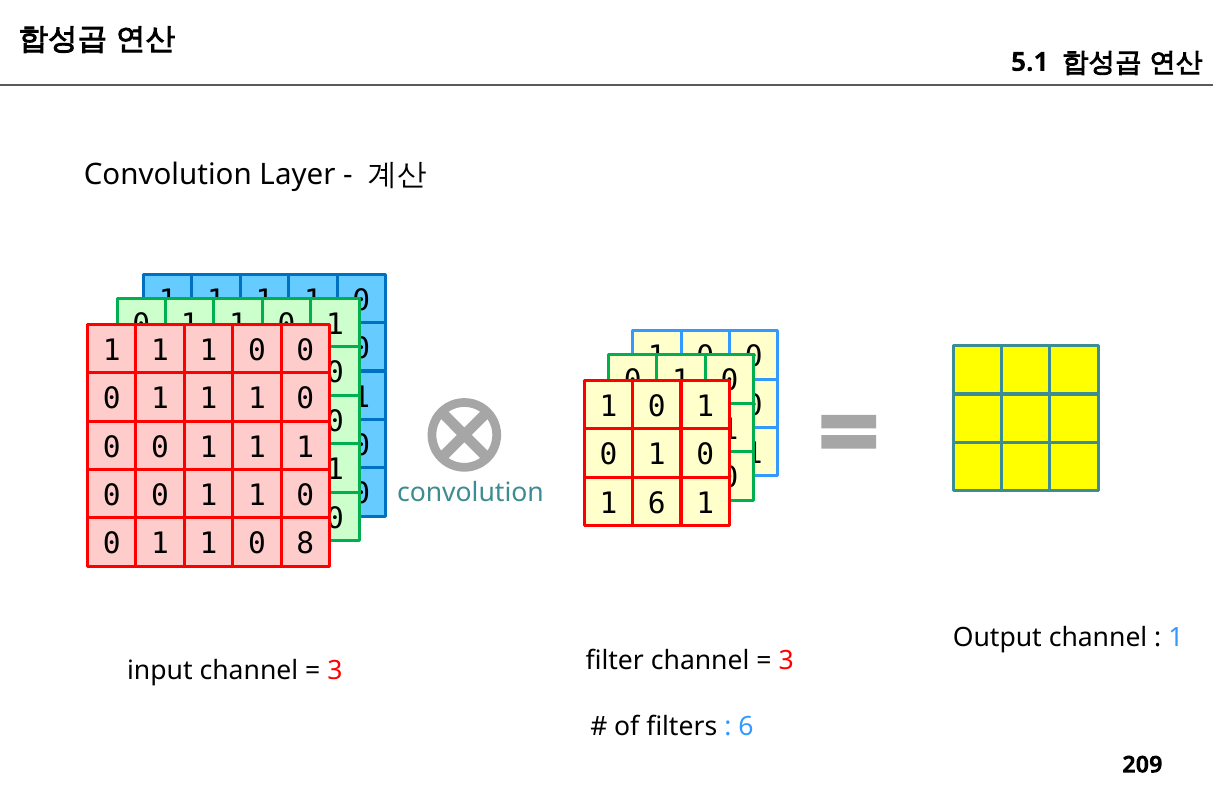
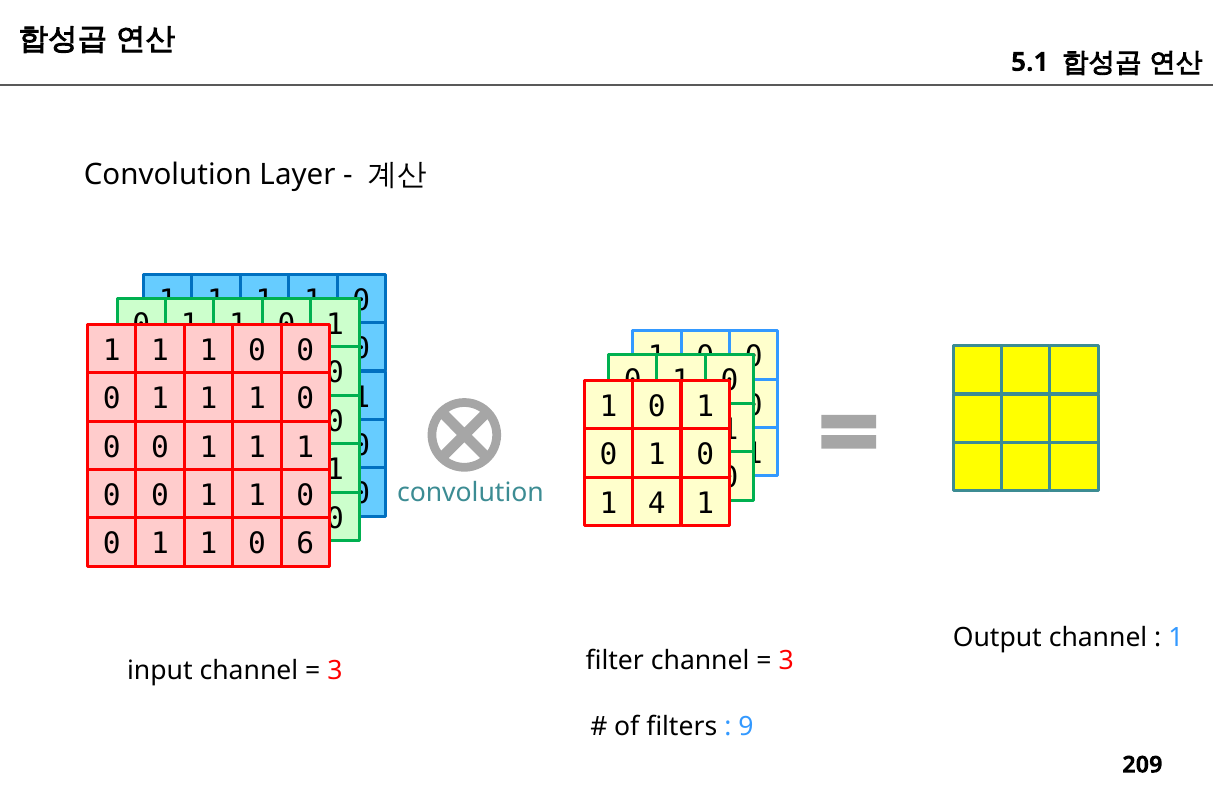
1 6: 6 -> 4
8: 8 -> 6
6 at (746, 726): 6 -> 9
